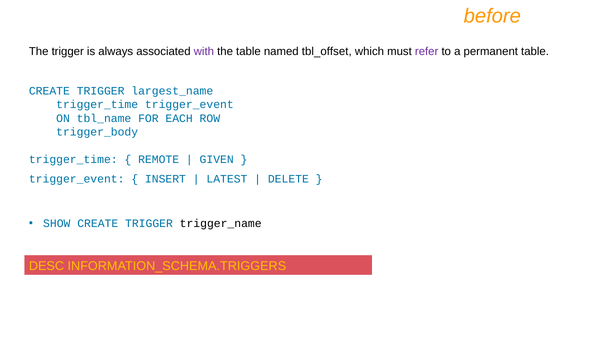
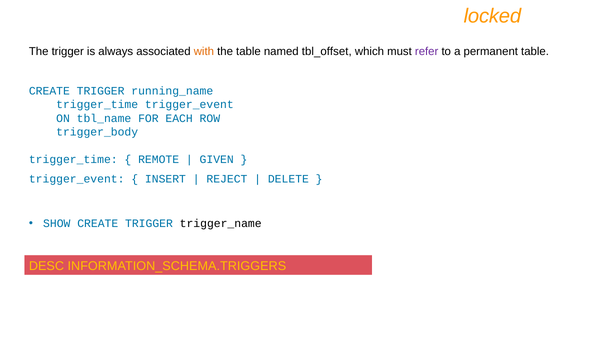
before: before -> locked
with colour: purple -> orange
largest_name: largest_name -> running_name
LATEST: LATEST -> REJECT
